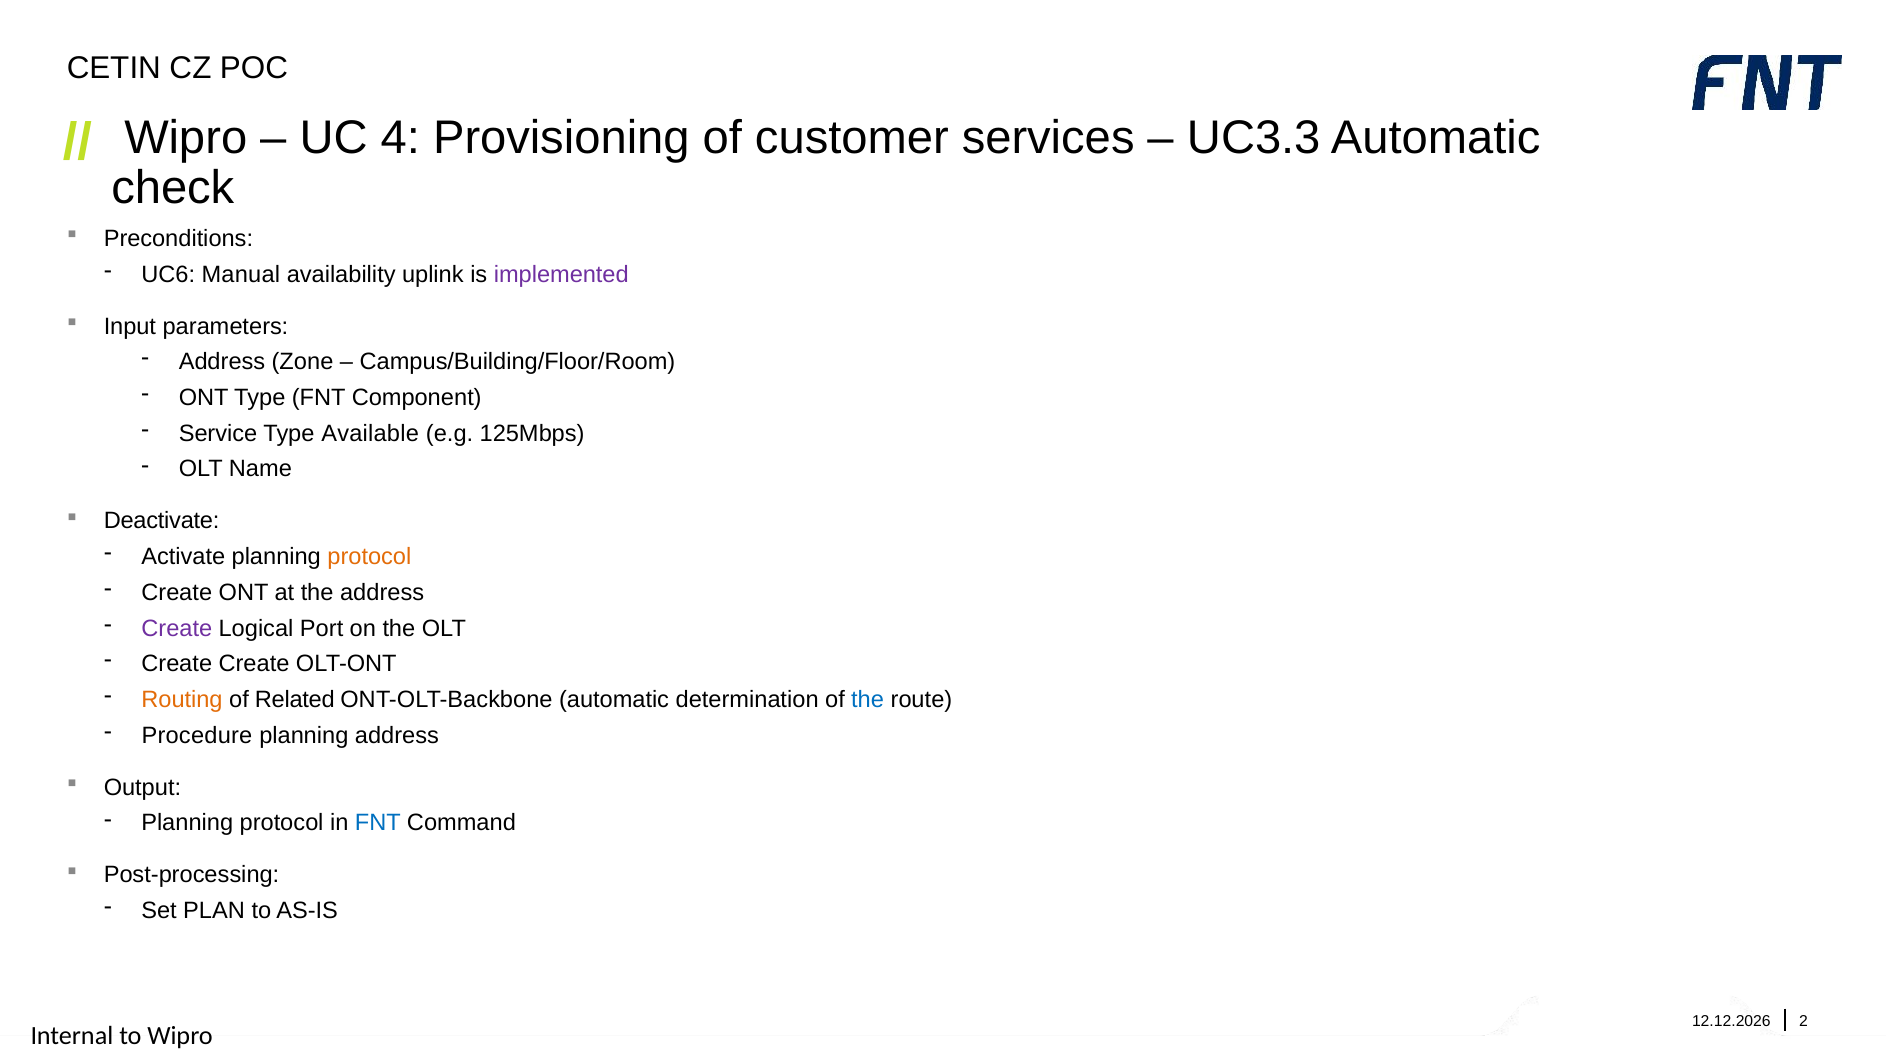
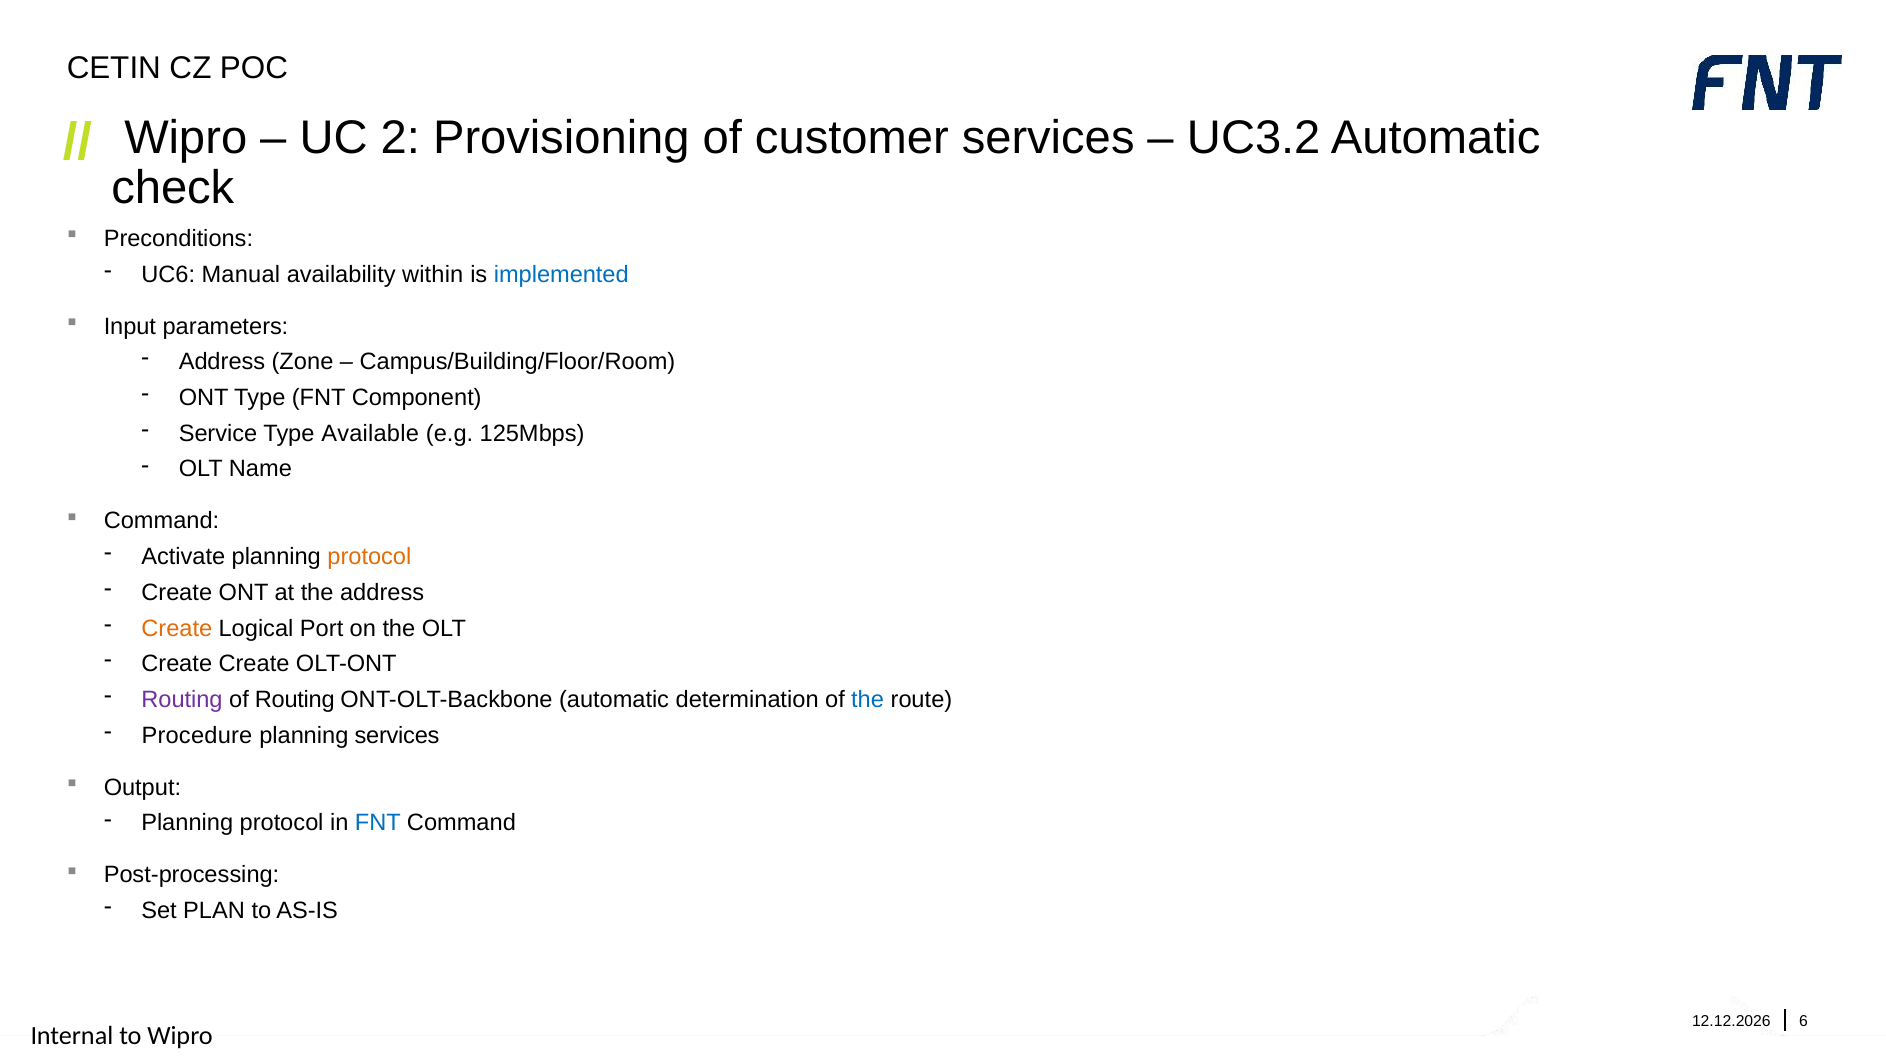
4: 4 -> 2
UC3.3: UC3.3 -> UC3.2
uplink: uplink -> within
implemented colour: purple -> blue
Deactivate at (162, 521): Deactivate -> Command
Create at (177, 628) colour: purple -> orange
Routing at (182, 700) colour: orange -> purple
of Related: Related -> Routing
planning address: address -> services
2: 2 -> 6
